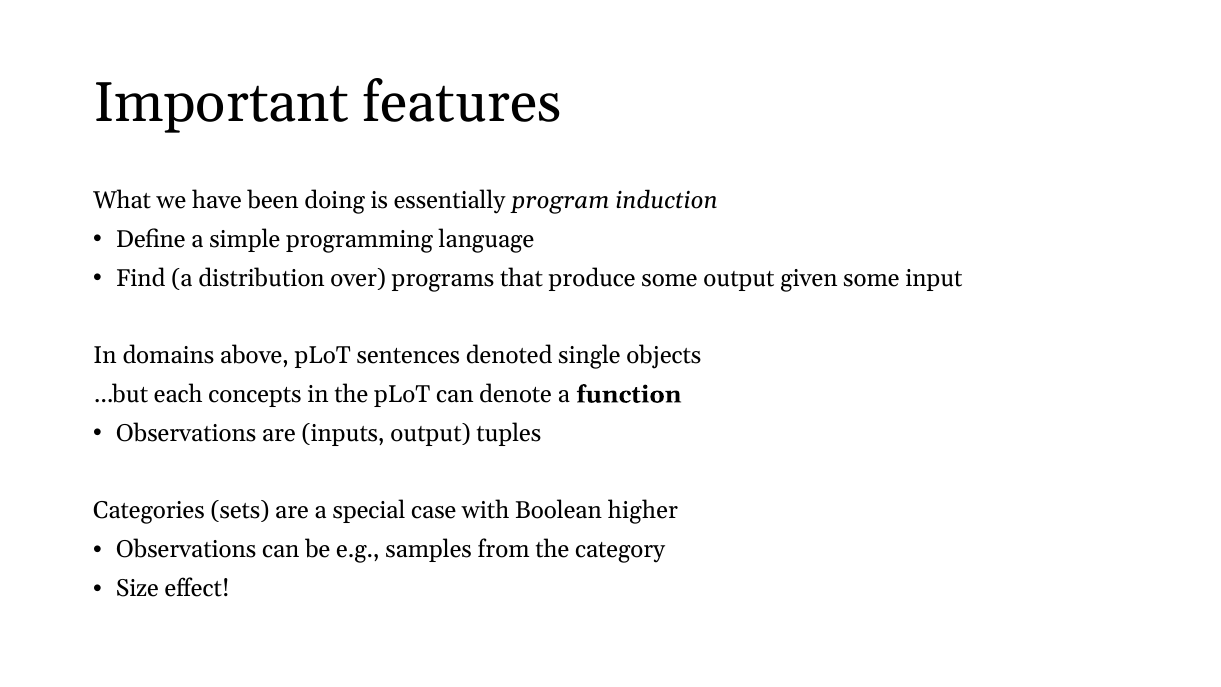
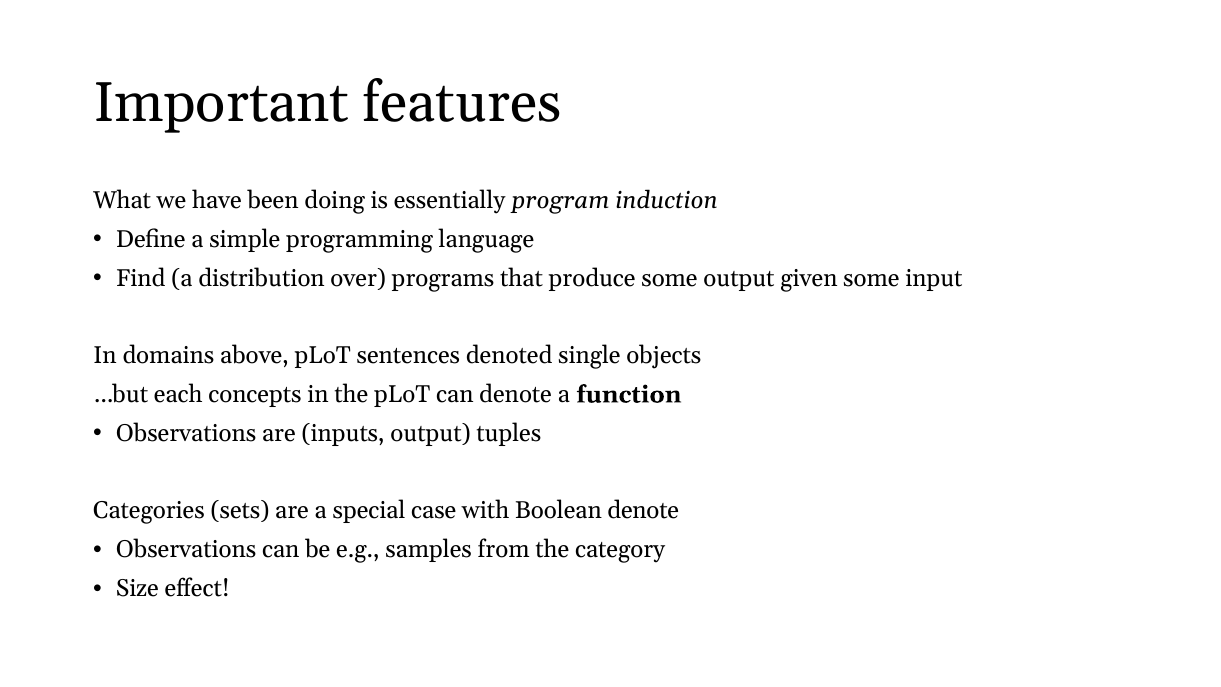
Boolean higher: higher -> denote
